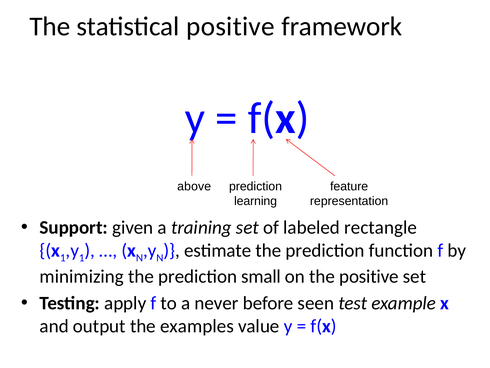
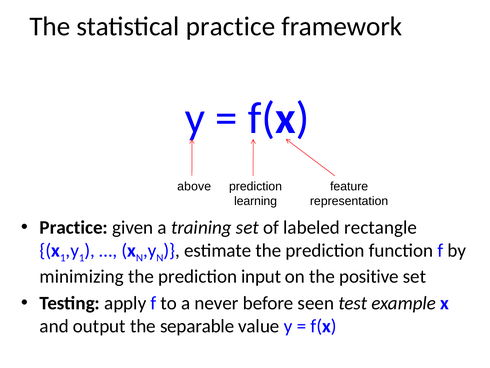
statistical positive: positive -> practice
Support at (74, 227): Support -> Practice
small: small -> input
examples: examples -> separable
